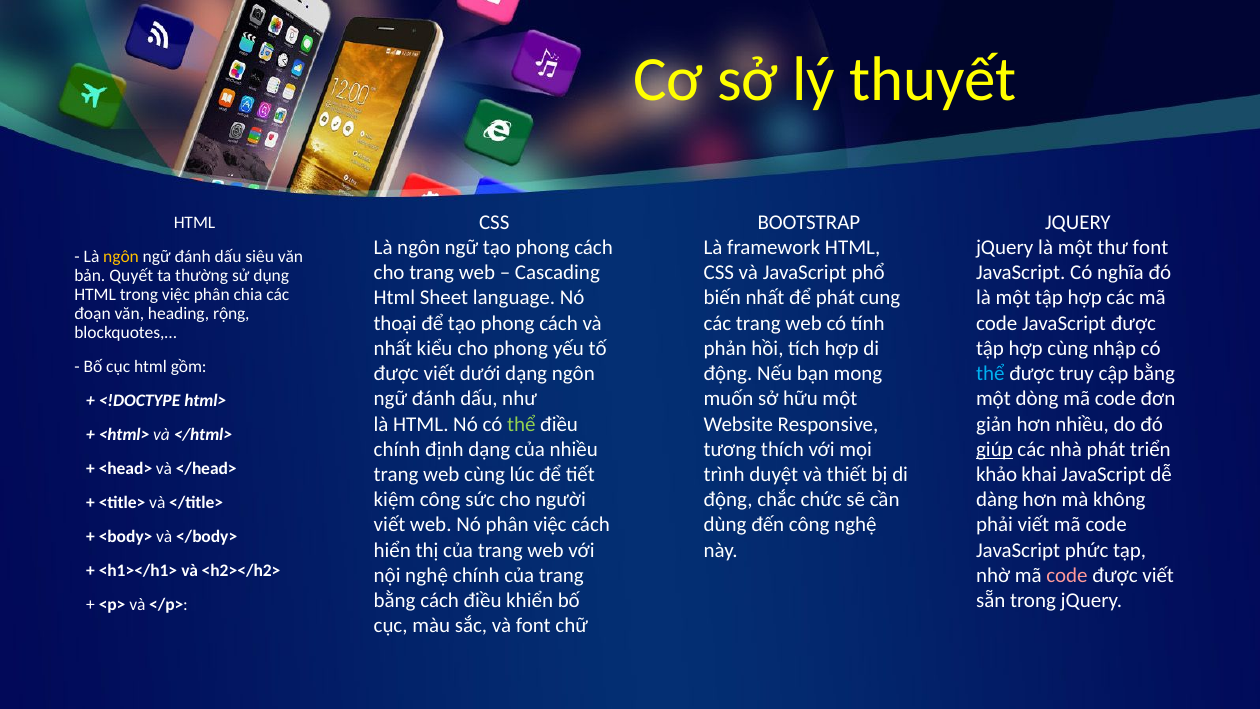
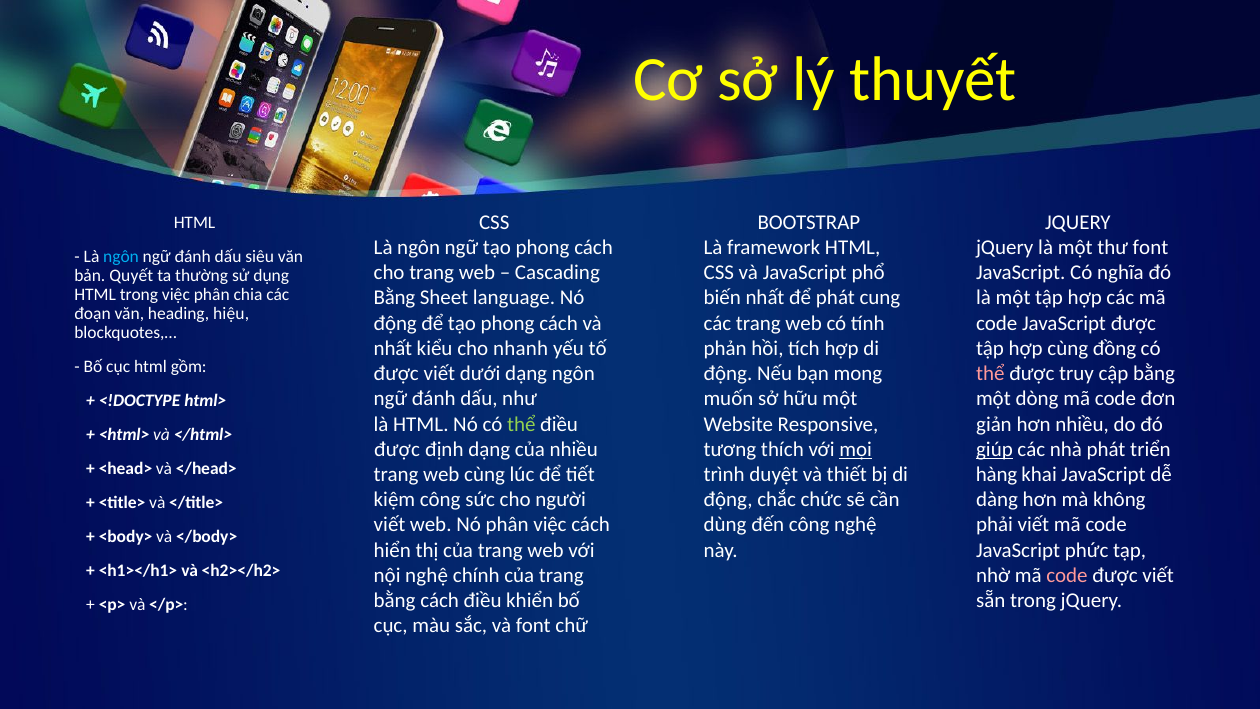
ngôn at (121, 256) colour: yellow -> light blue
Html at (394, 298): Html -> Bằng
rộng: rộng -> hiệu
thoại at (395, 323): thoại -> động
cho phong: phong -> nhanh
nhập: nhập -> đồng
thể at (990, 374) colour: light blue -> pink
chính at (397, 449): chính -> được
mọi underline: none -> present
khảo: khảo -> hàng
